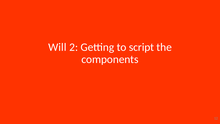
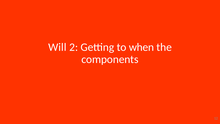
script: script -> when
